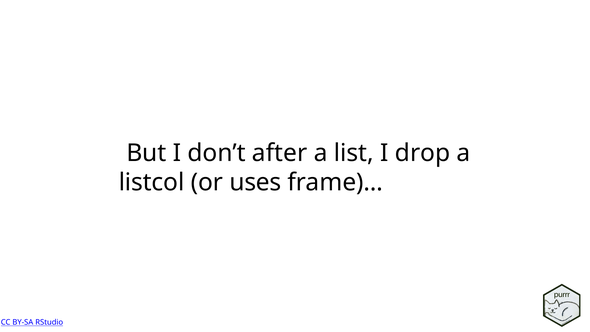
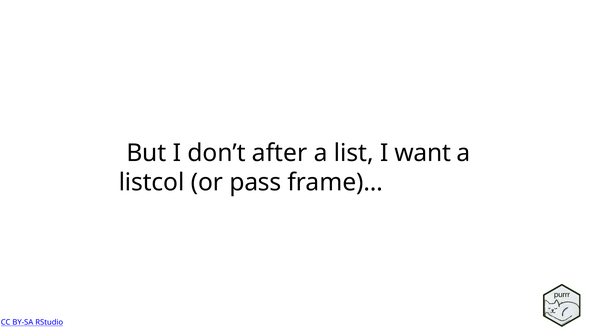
drop: drop -> want
uses: uses -> pass
